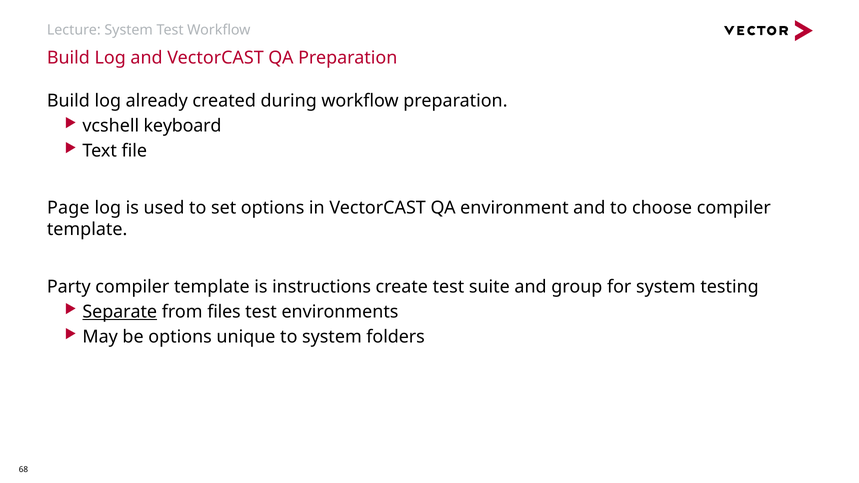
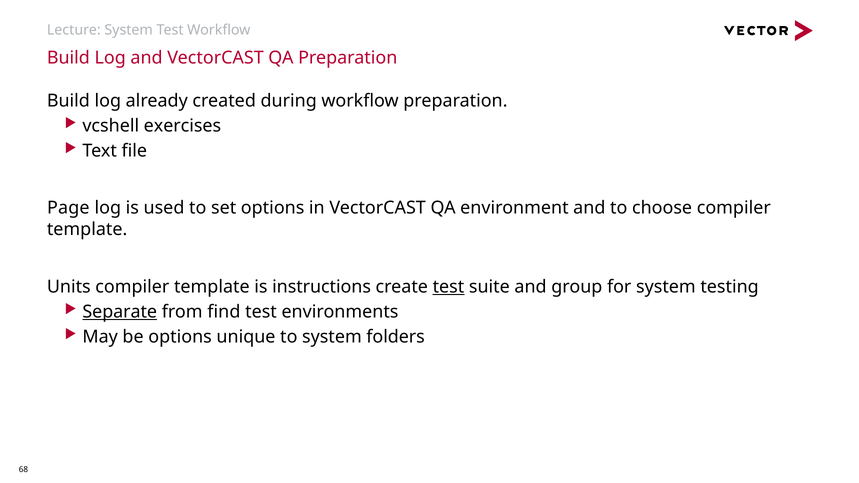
keyboard: keyboard -> exercises
Party: Party -> Units
test at (448, 287) underline: none -> present
files: files -> find
